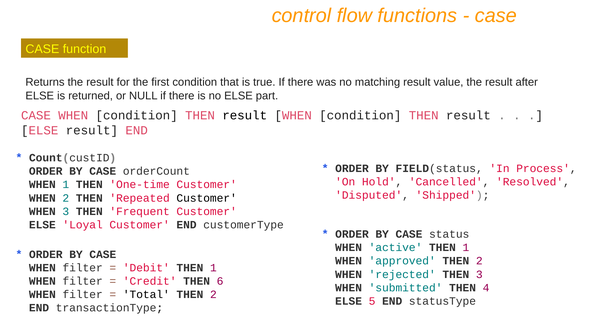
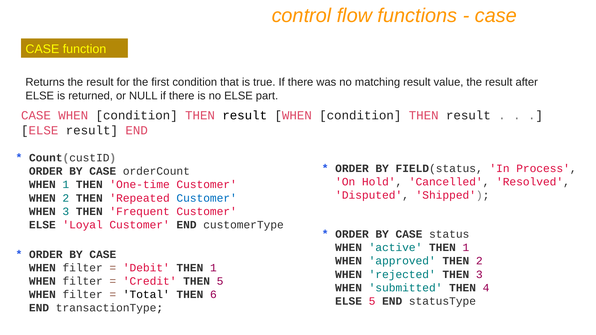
Customer at (207, 198) colour: black -> blue
THEN 6: 6 -> 5
2 at (213, 295): 2 -> 6
